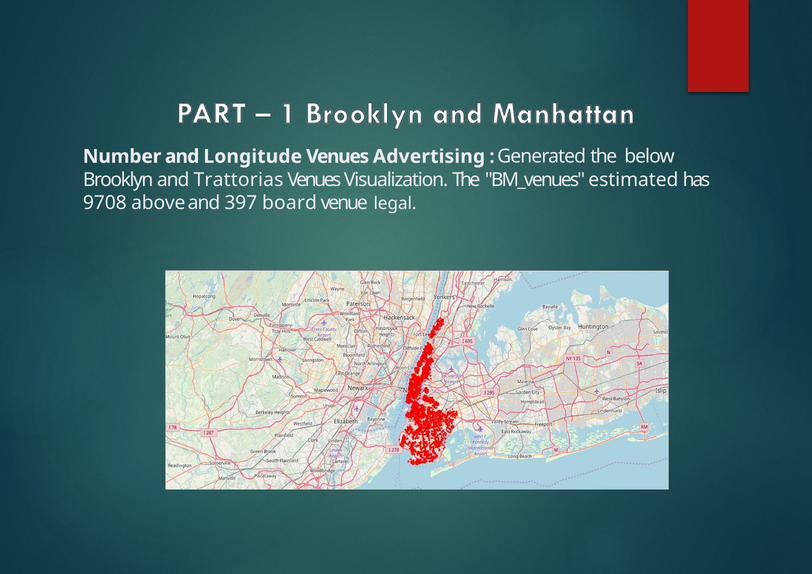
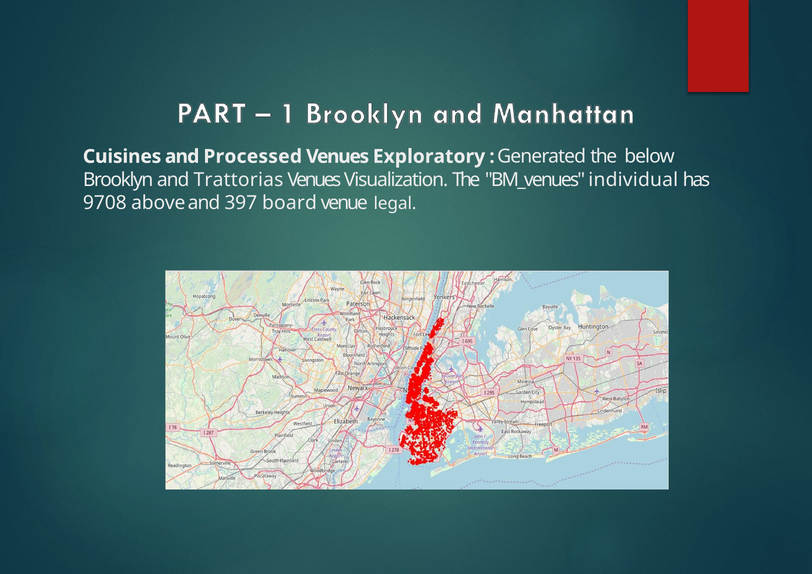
Number: Number -> Cuisines
Longitude: Longitude -> Processed
Advertising: Advertising -> Exploratory
estimated: estimated -> individual
